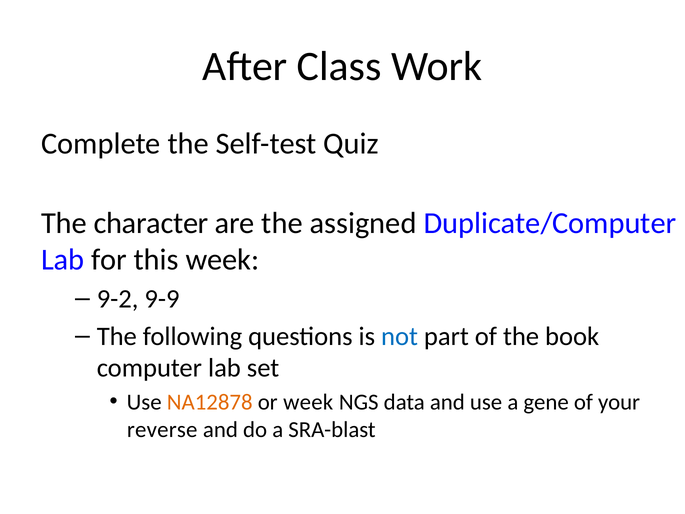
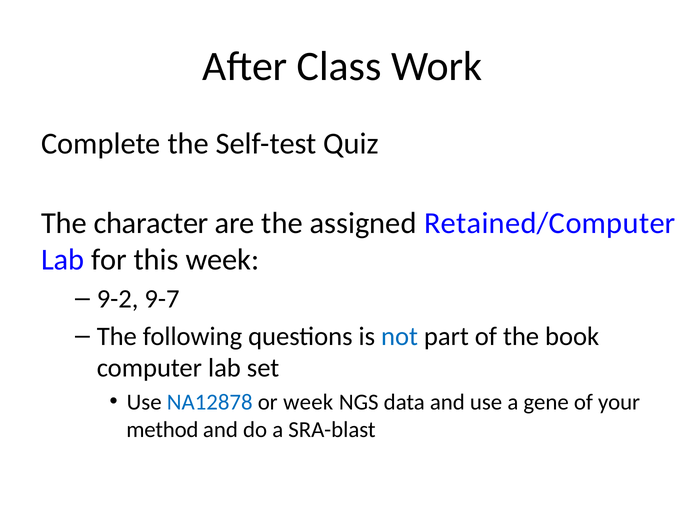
Duplicate/Computer: Duplicate/Computer -> Retained/Computer
9-9: 9-9 -> 9-7
NA12878 colour: orange -> blue
reverse: reverse -> method
